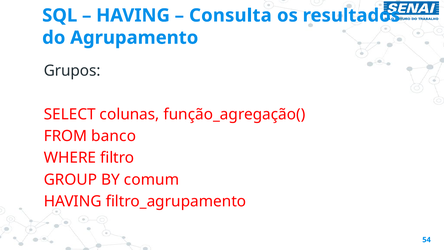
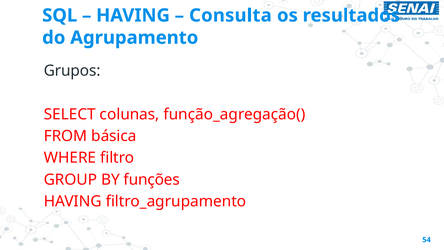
banco: banco -> básica
comum: comum -> funções
